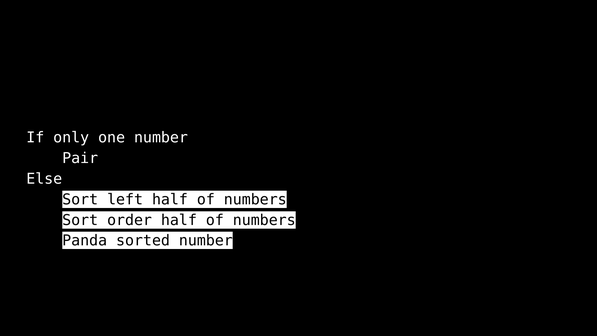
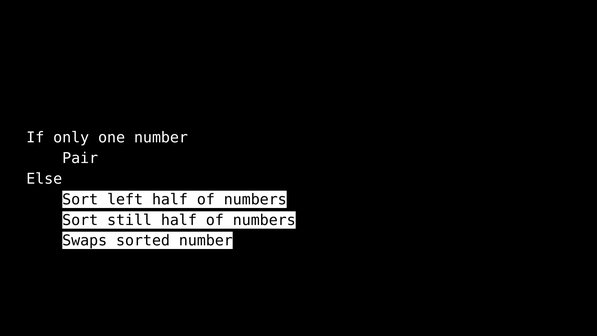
order: order -> still
Panda: Panda -> Swaps
